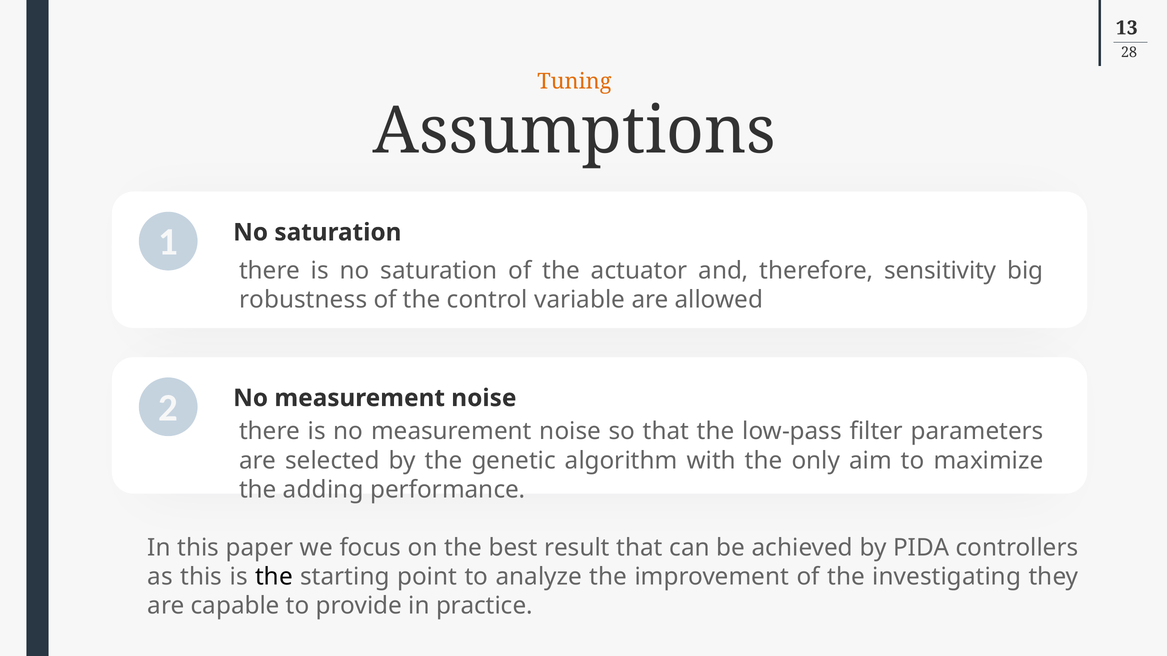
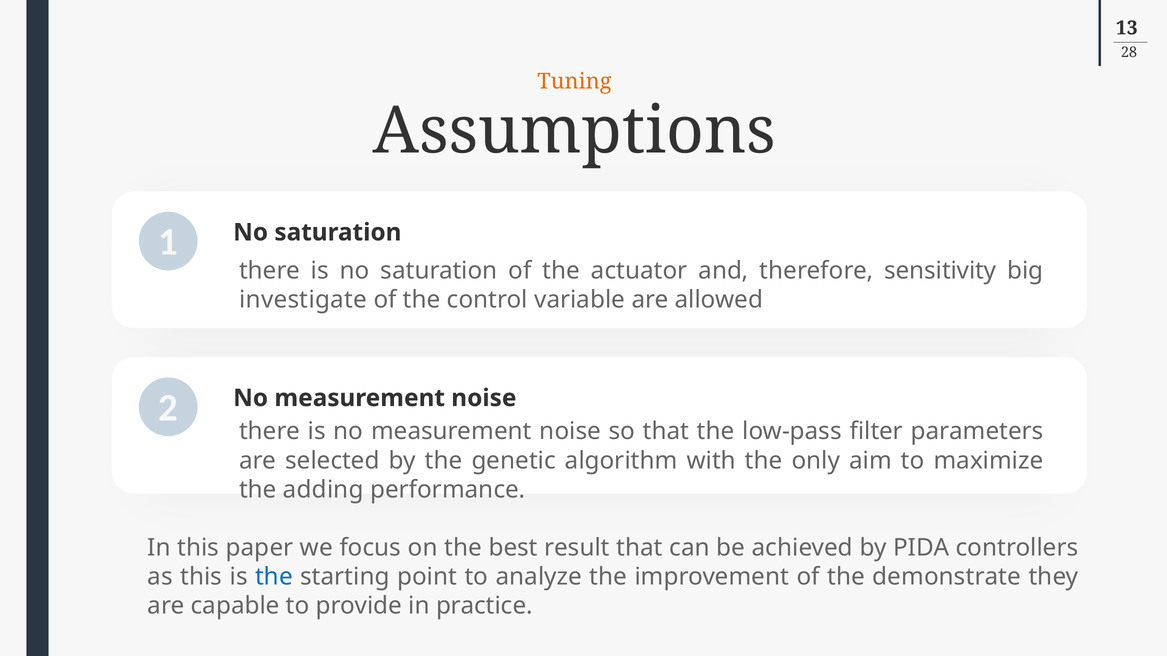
robustness: robustness -> investigate
the at (274, 577) colour: black -> blue
investigating: investigating -> demonstrate
